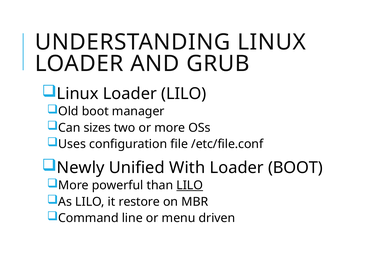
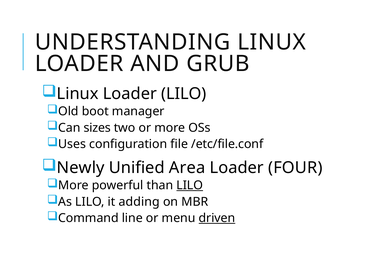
With: With -> Area
Loader BOOT: BOOT -> FOUR
restore: restore -> adding
driven underline: none -> present
